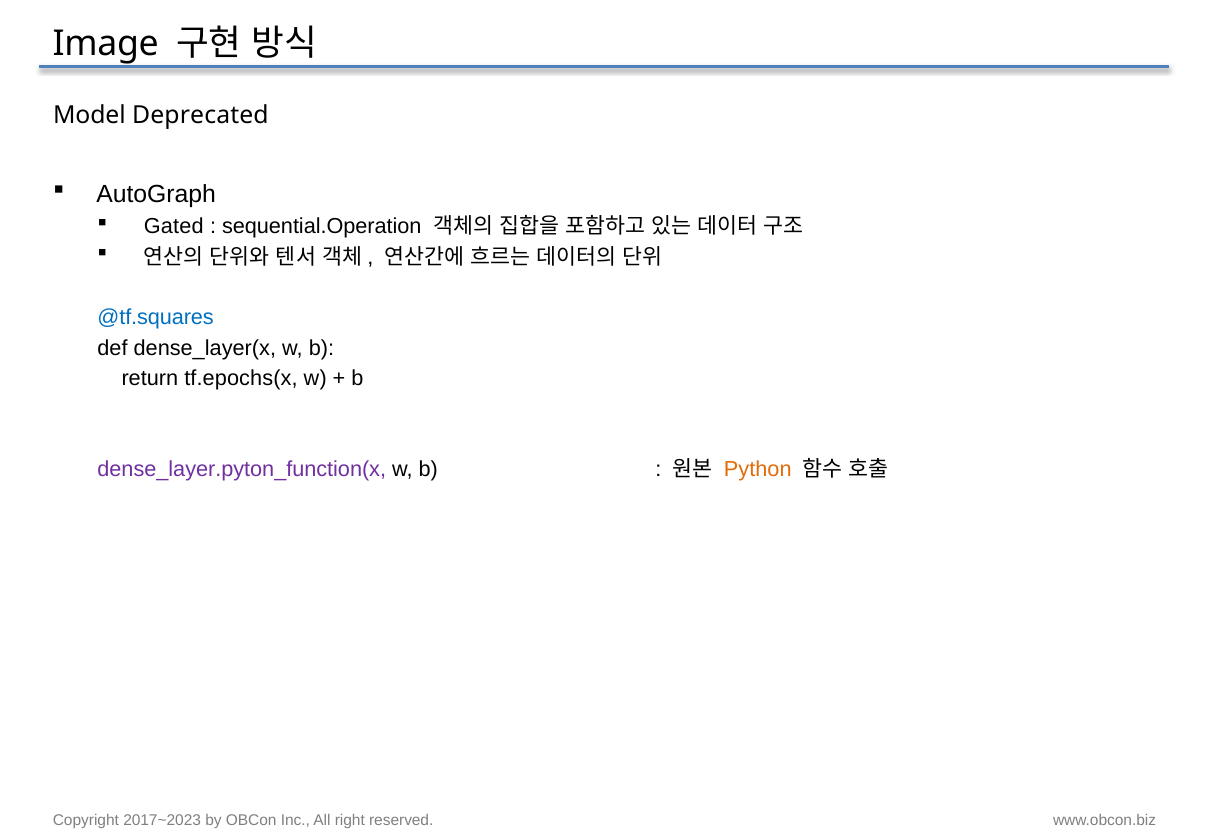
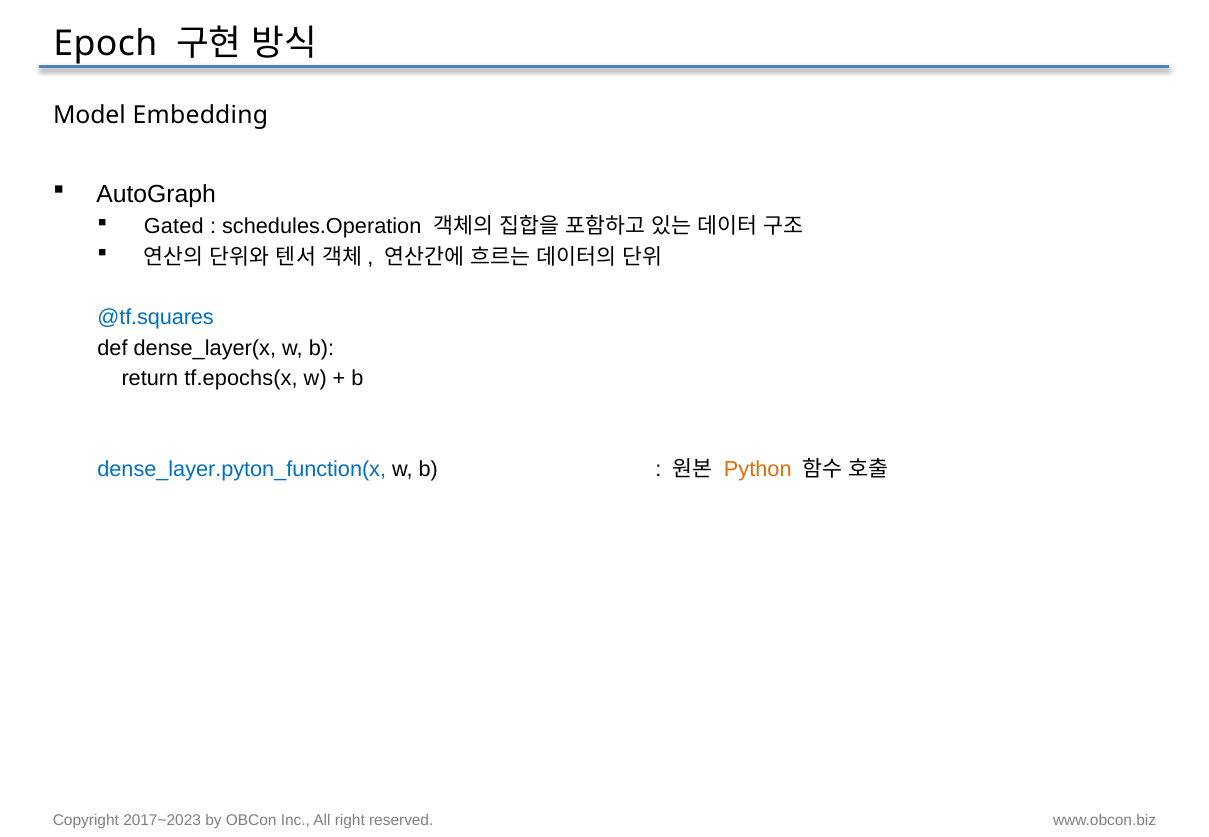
Image: Image -> Epoch
Deprecated: Deprecated -> Embedding
sequential.Operation: sequential.Operation -> schedules.Operation
dense_layer.pyton_function(x colour: purple -> blue
